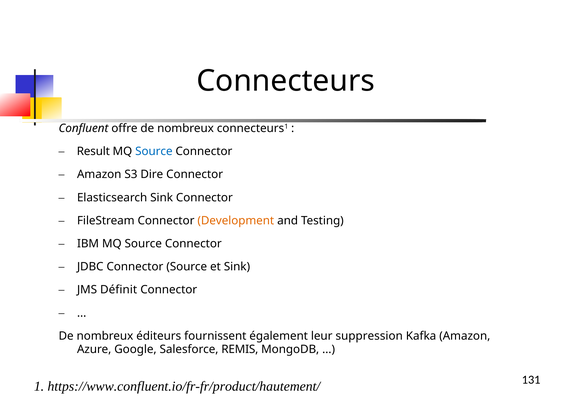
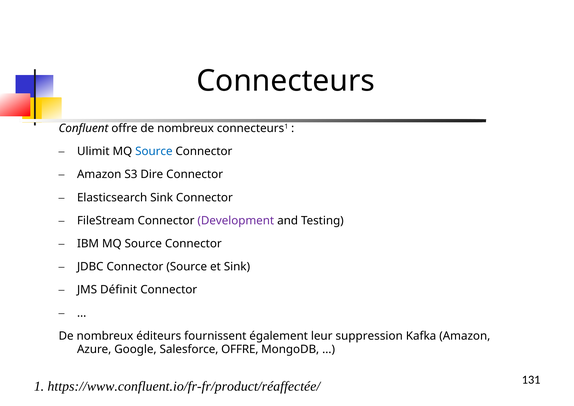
Result: Result -> Ulimit
Development colour: orange -> purple
Salesforce REMIS: REMIS -> OFFRE
https://www.confluent.io/fr-fr/product/hautement/: https://www.confluent.io/fr-fr/product/hautement/ -> https://www.confluent.io/fr-fr/product/réaffectée/
